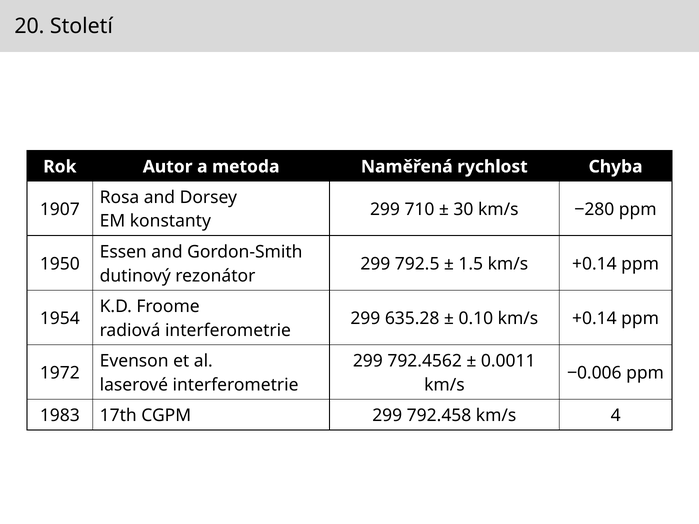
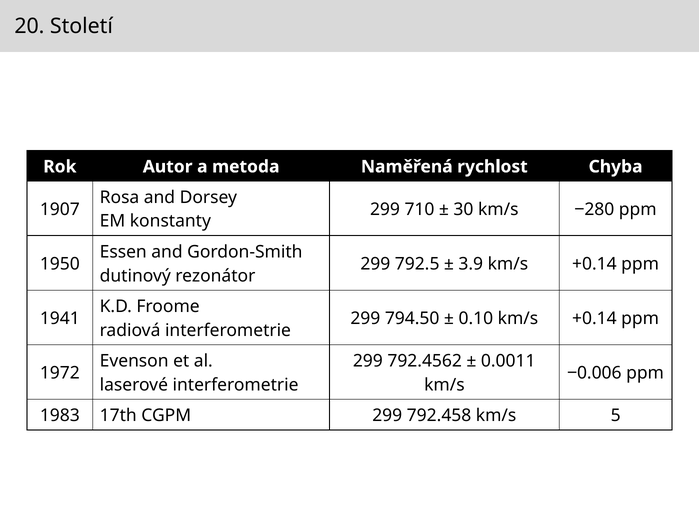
1.5: 1.5 -> 3.9
1954: 1954 -> 1941
635.28: 635.28 -> 794.50
4: 4 -> 5
